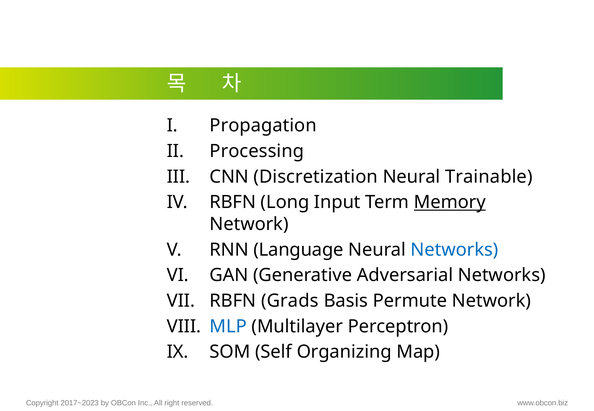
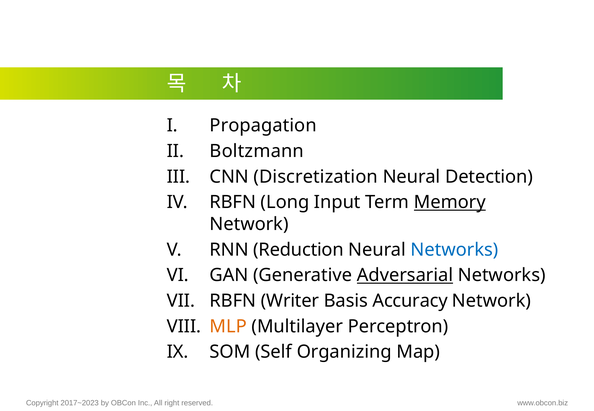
Processing: Processing -> Boltzmann
Trainable: Trainable -> Detection
Language: Language -> Reduction
Adversarial underline: none -> present
Grads: Grads -> Writer
Permute: Permute -> Accuracy
MLP colour: blue -> orange
